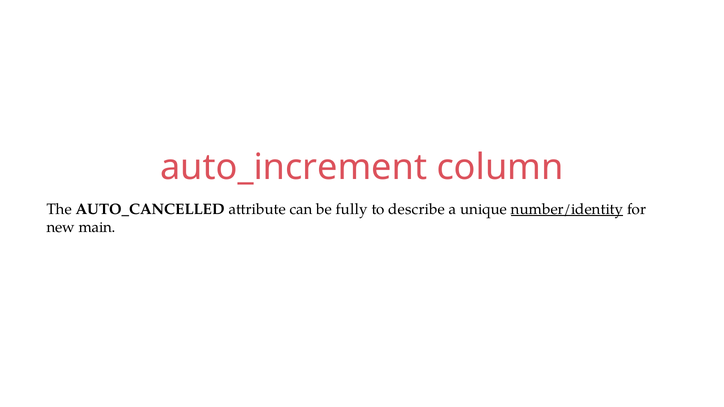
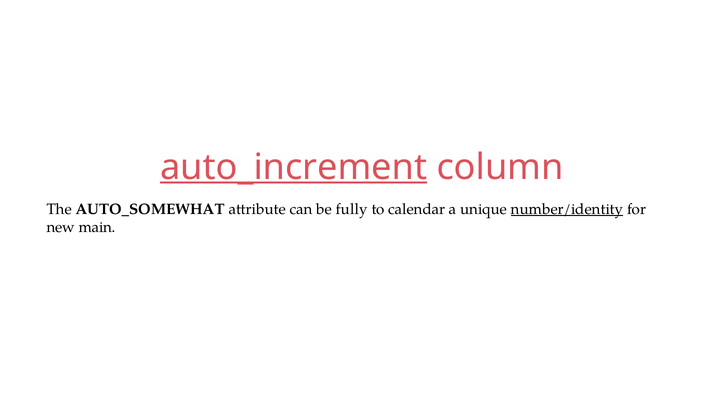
auto_increment underline: none -> present
AUTO_CANCELLED: AUTO_CANCELLED -> AUTO_SOMEWHAT
describe: describe -> calendar
